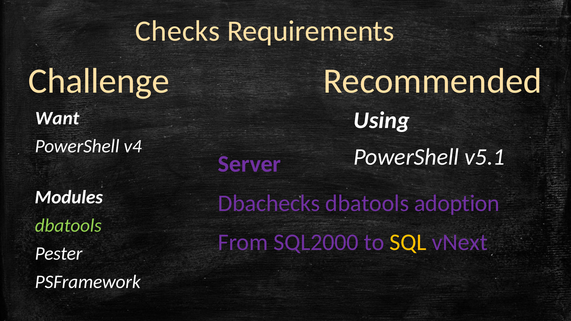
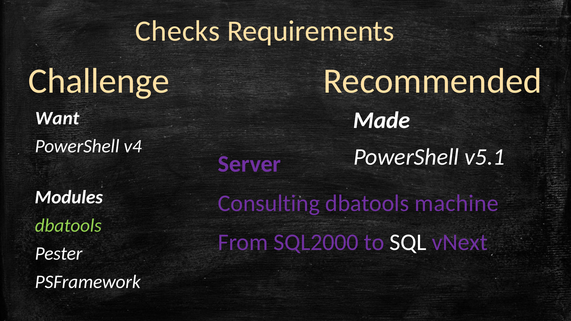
Using: Using -> Made
Dbachecks: Dbachecks -> Consulting
adoption: adoption -> machine
SQL colour: yellow -> white
